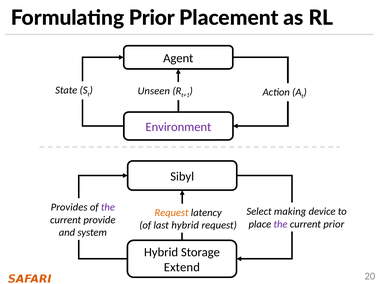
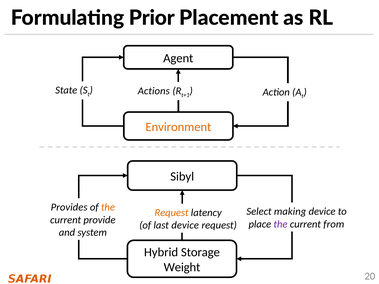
Unseen: Unseen -> Actions
Environment colour: purple -> orange
the at (108, 207) colour: purple -> orange
current prior: prior -> from
last hybrid: hybrid -> device
Extend: Extend -> Weight
